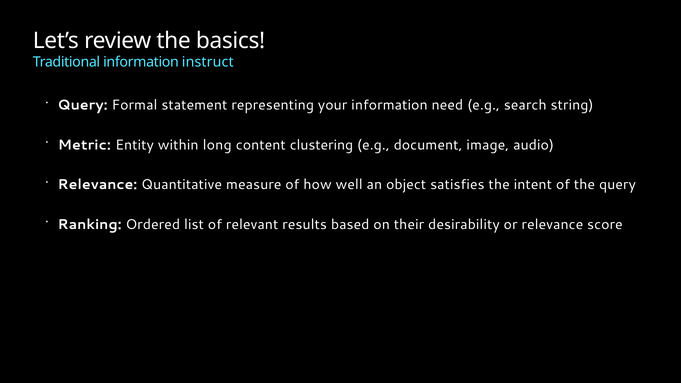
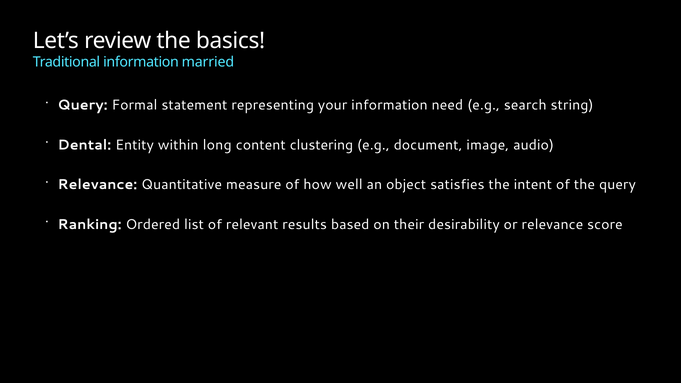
instruct: instruct -> married
Metric: Metric -> Dental
